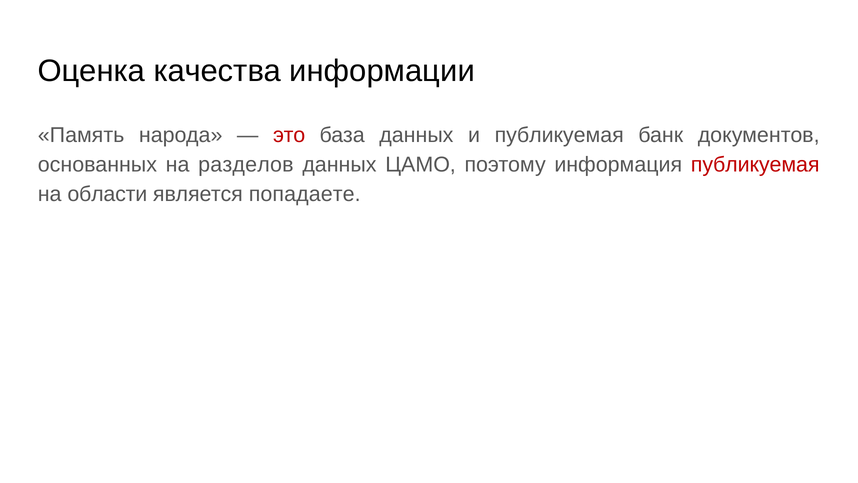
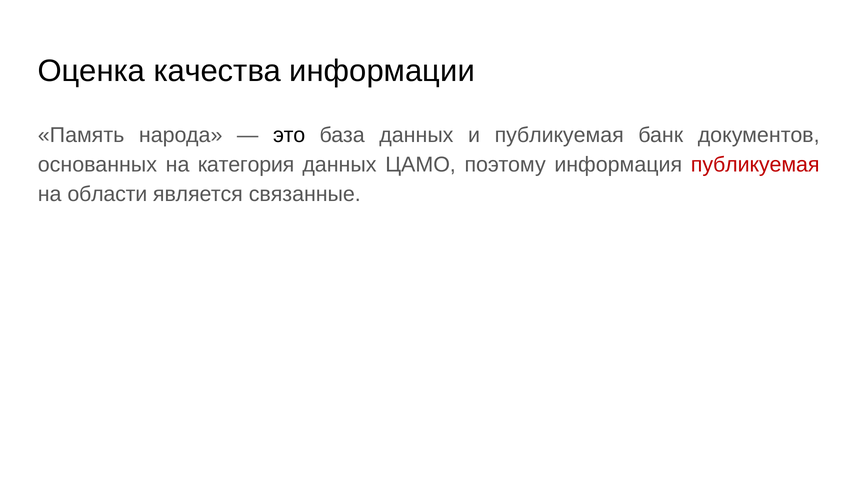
это colour: red -> black
разделов: разделов -> категория
попадаете: попадаете -> связанные
